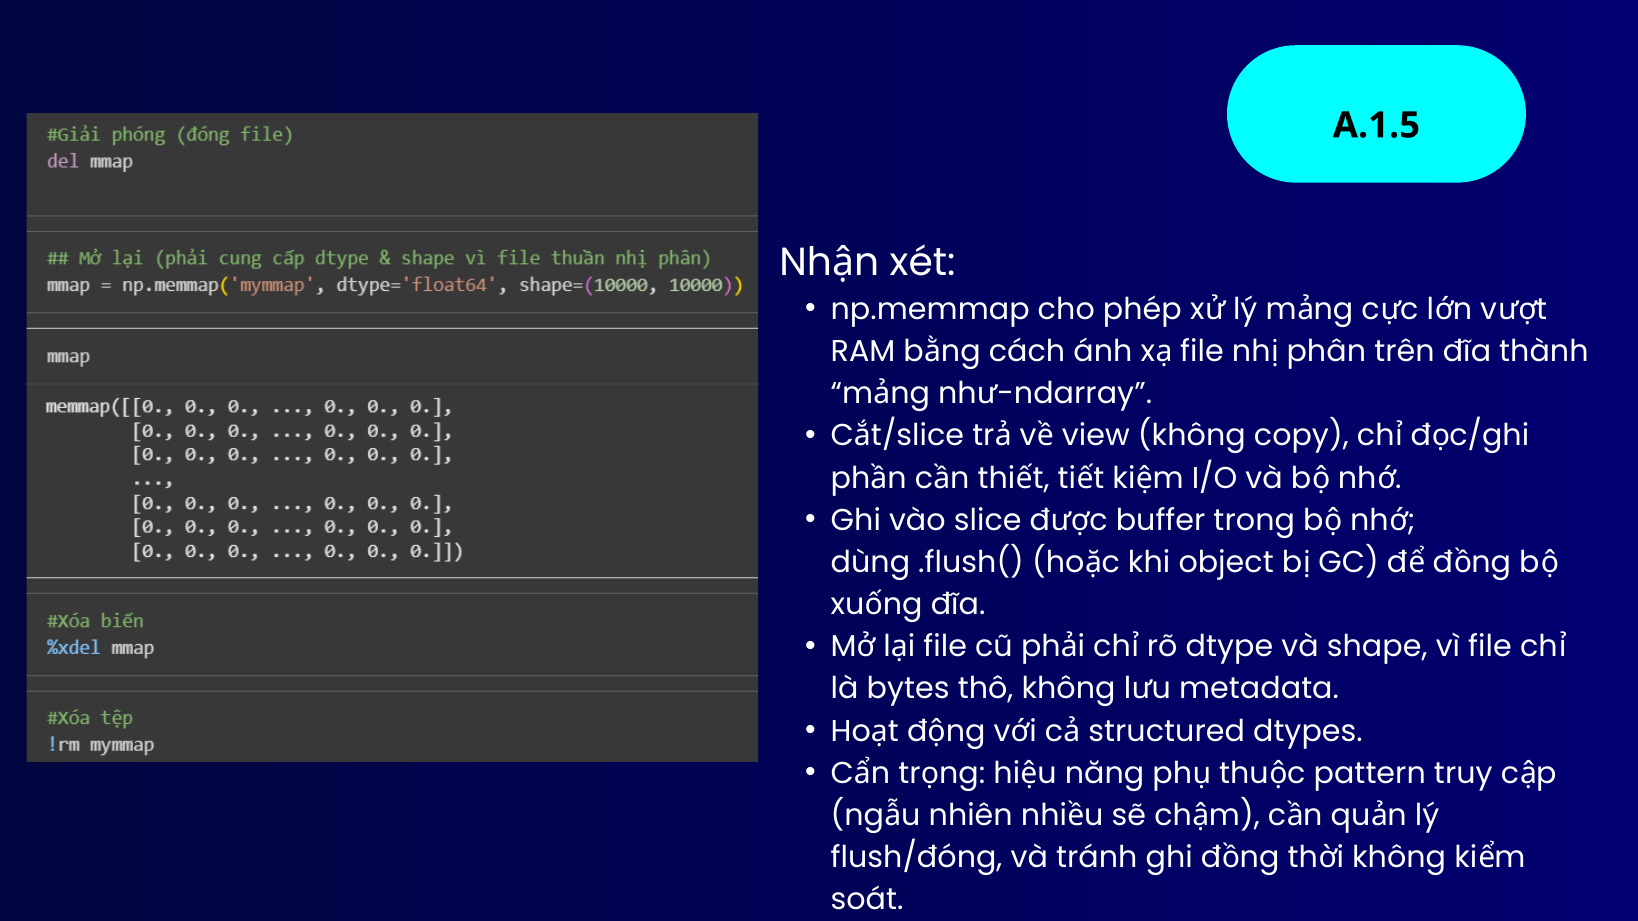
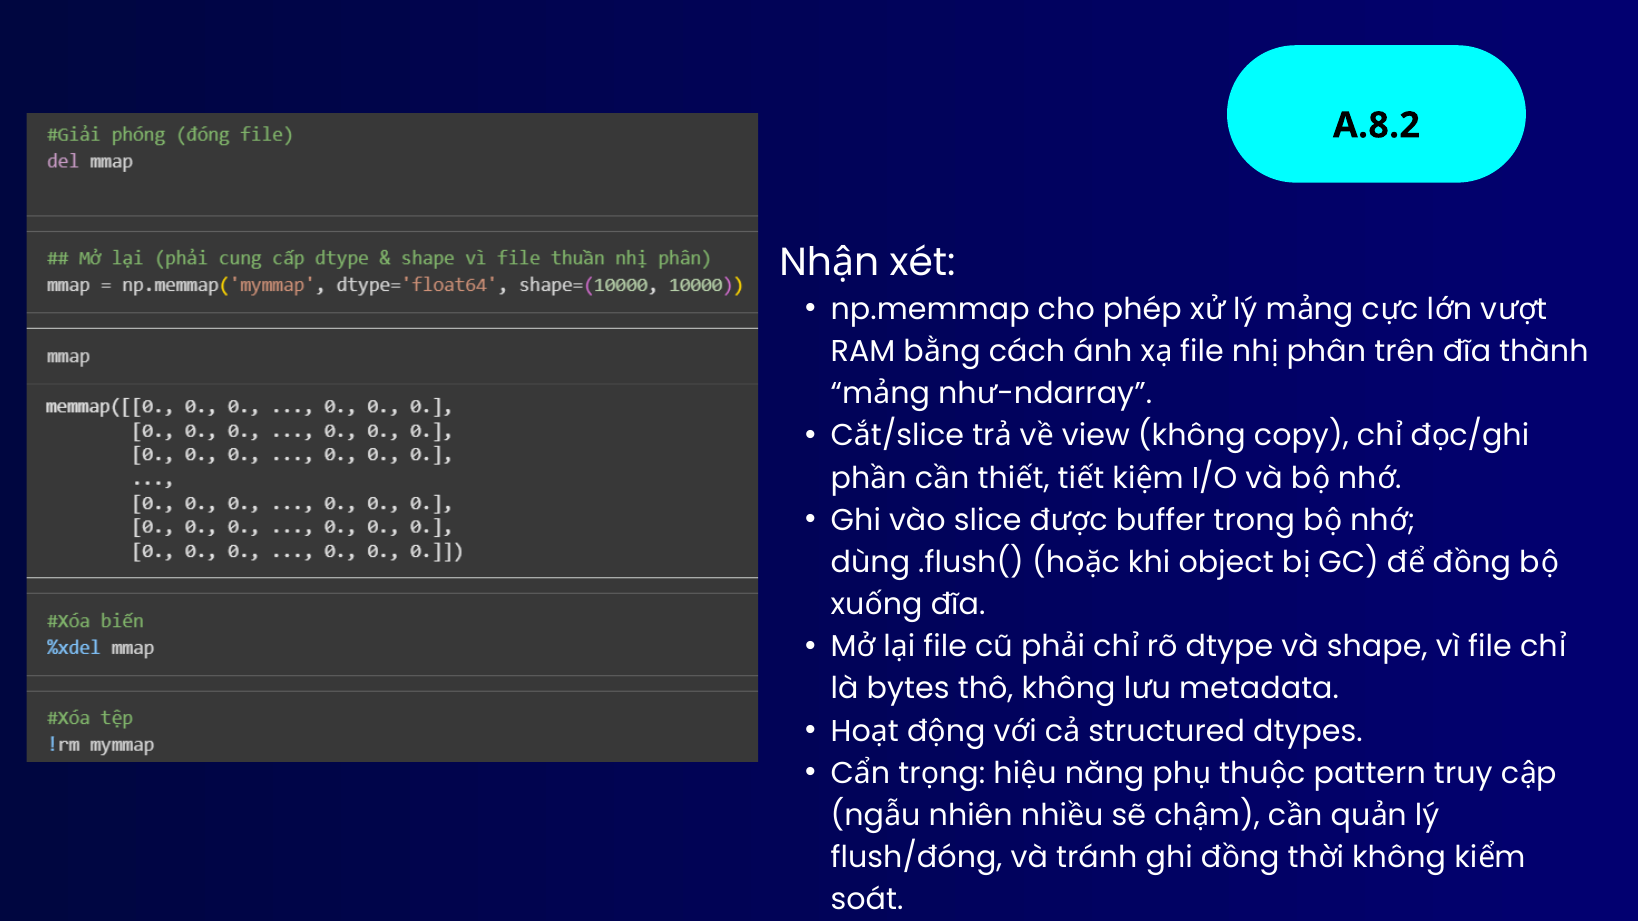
A.1.5: A.1.5 -> A.8.2
